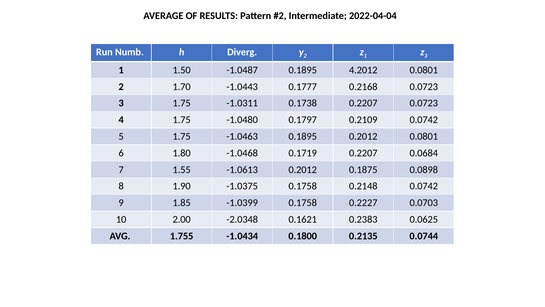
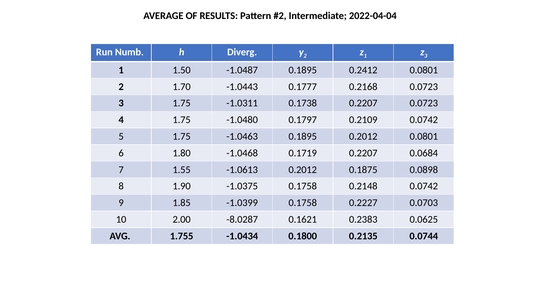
4.2012: 4.2012 -> 0.2412
-2.0348: -2.0348 -> -8.0287
